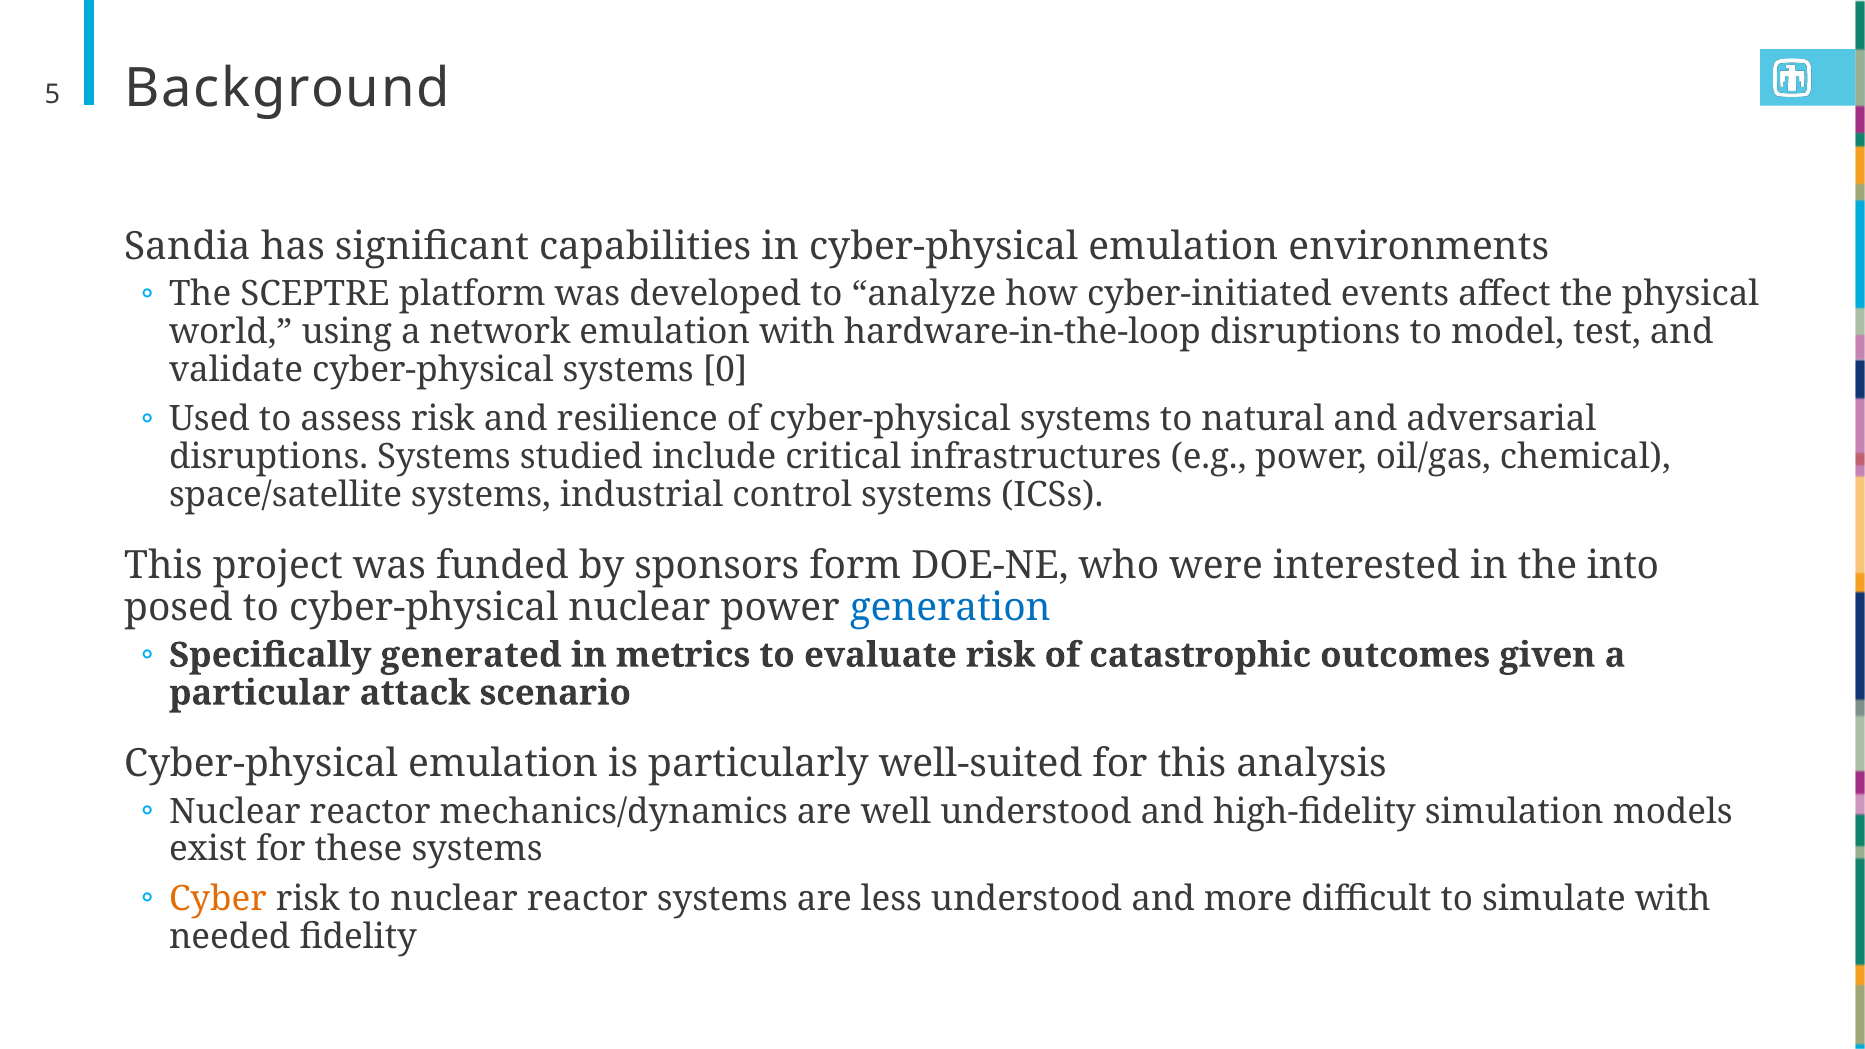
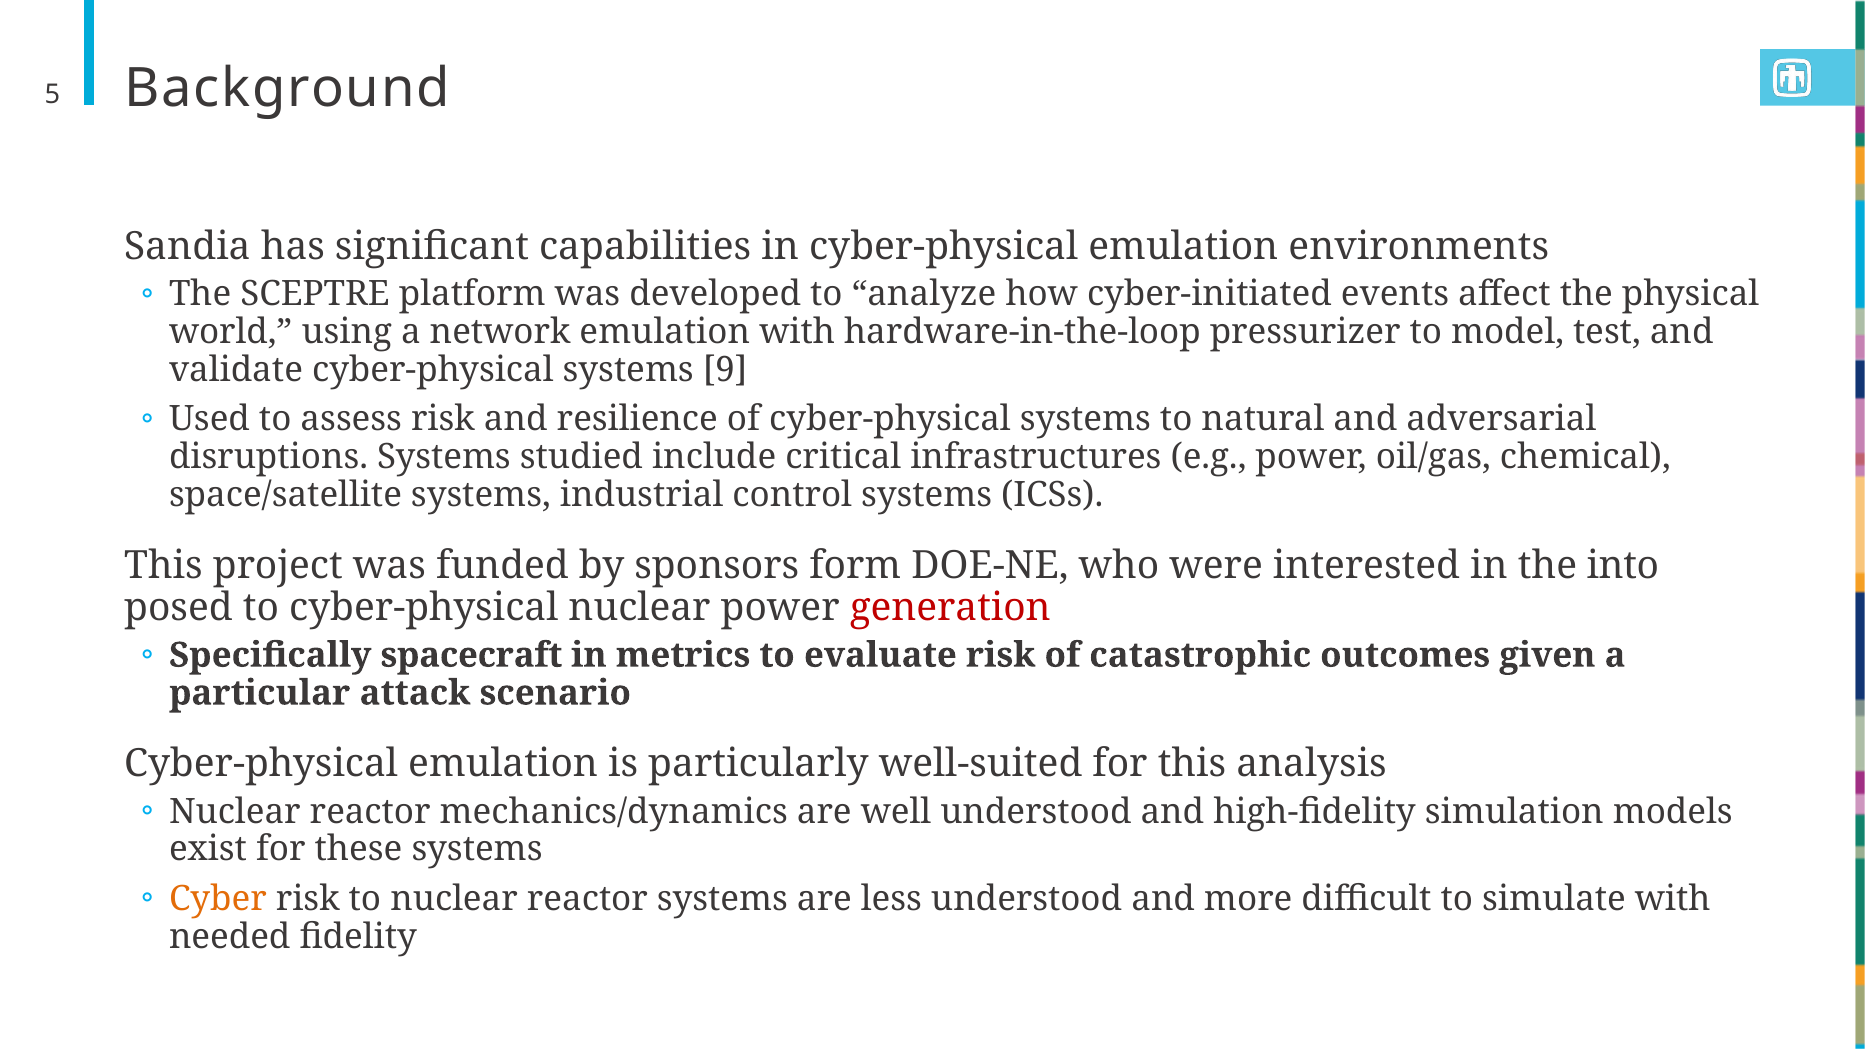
hardware-in-the-loop disruptions: disruptions -> pressurizer
0: 0 -> 9
generation colour: blue -> red
generated: generated -> spacecraft
